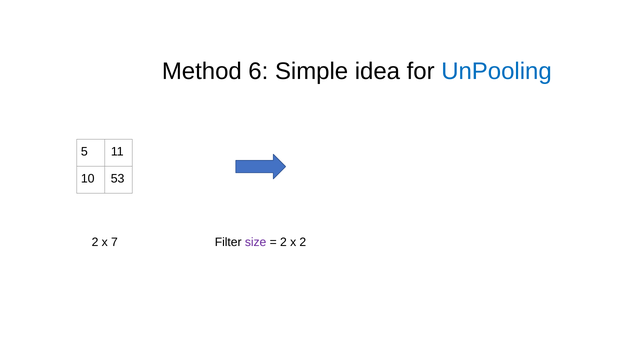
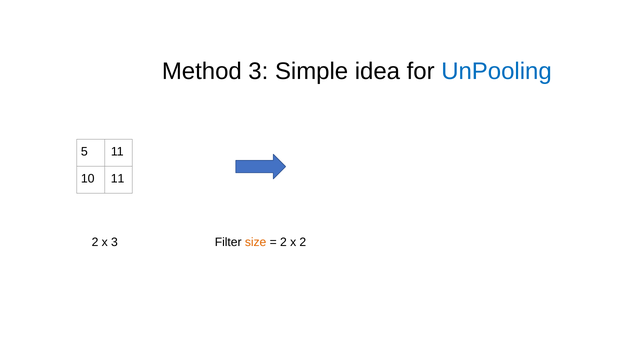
Method 6: 6 -> 3
10 53: 53 -> 11
x 7: 7 -> 3
size colour: purple -> orange
